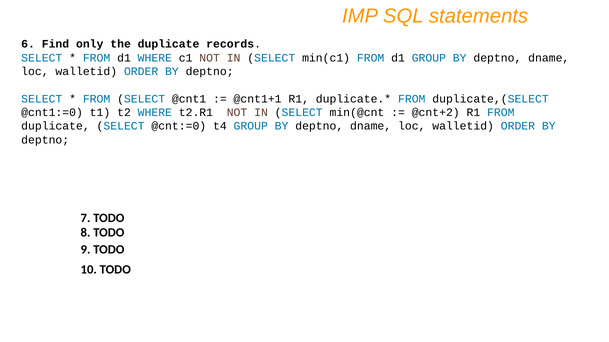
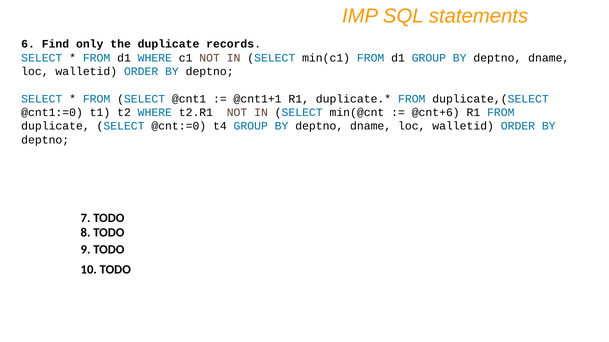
@cnt+2: @cnt+2 -> @cnt+6
